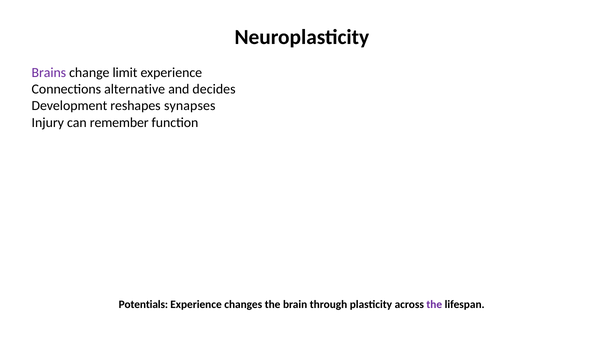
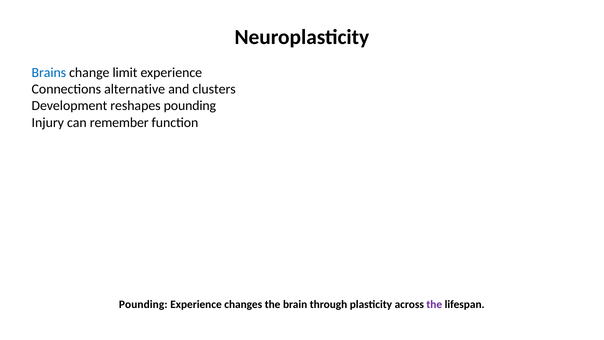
Brains colour: purple -> blue
decides: decides -> clusters
reshapes synapses: synapses -> pounding
Potentials at (143, 304): Potentials -> Pounding
